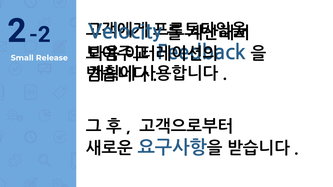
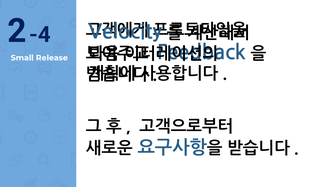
-2: -2 -> -4
